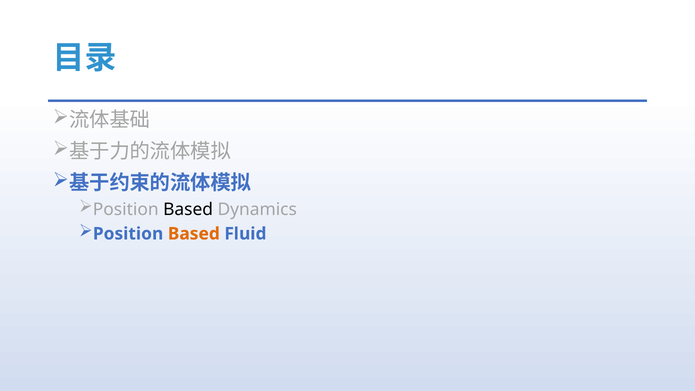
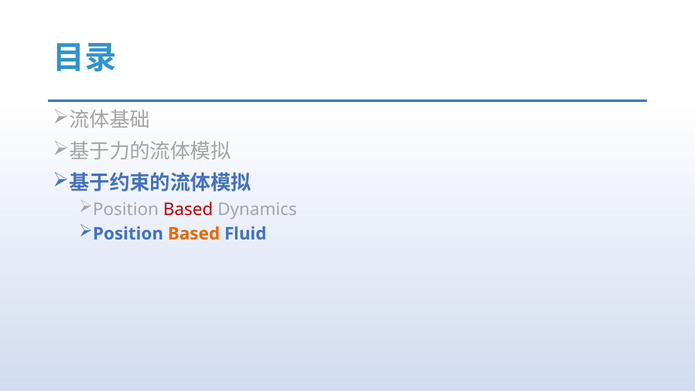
Based at (188, 209) colour: black -> red
